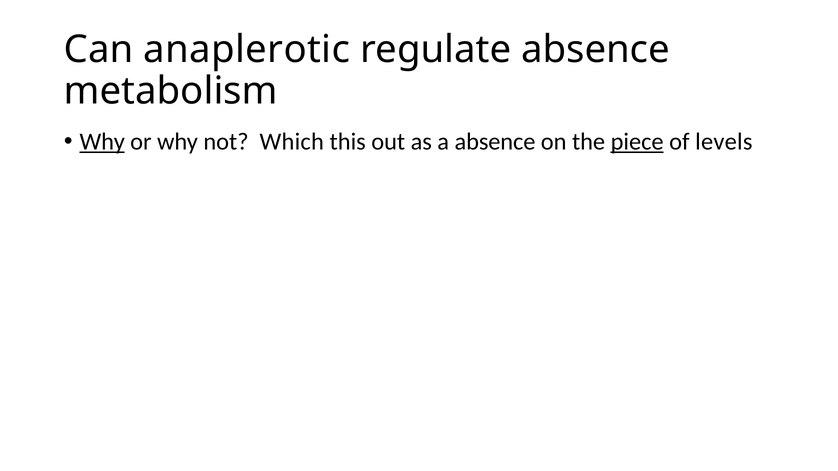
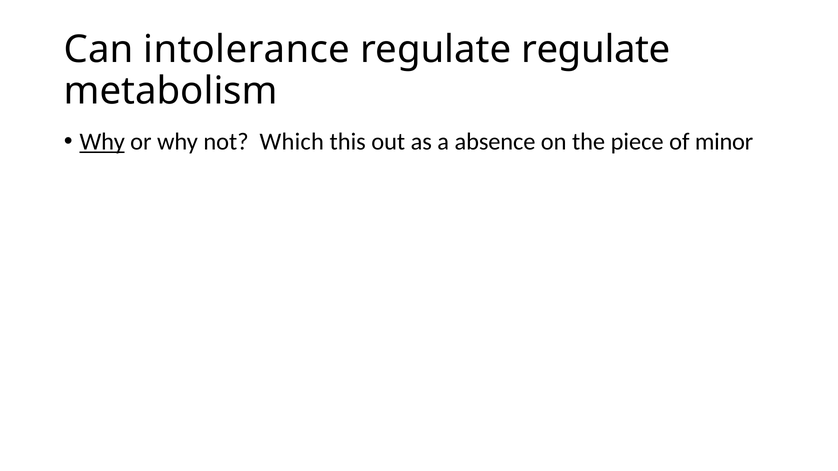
anaplerotic: anaplerotic -> intolerance
regulate absence: absence -> regulate
piece underline: present -> none
levels: levels -> minor
